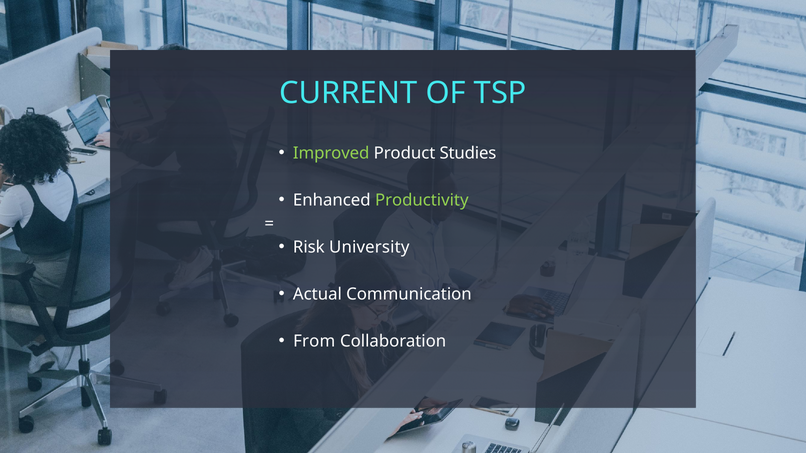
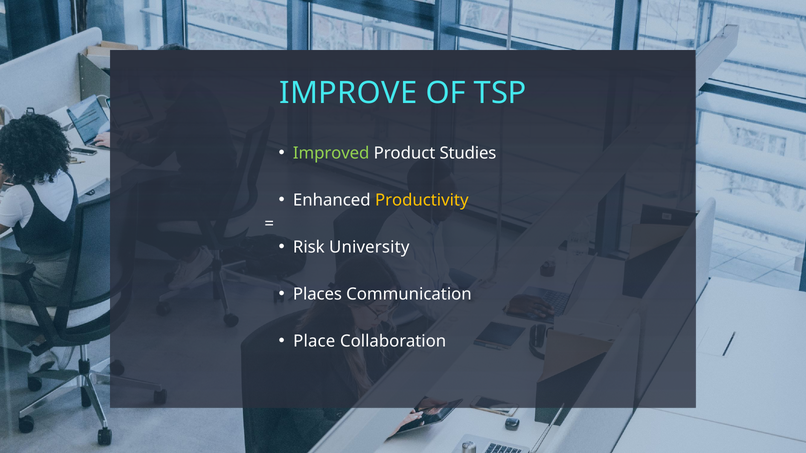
CURRENT: CURRENT -> IMPROVE
Productivity colour: light green -> yellow
Actual: Actual -> Places
From: From -> Place
